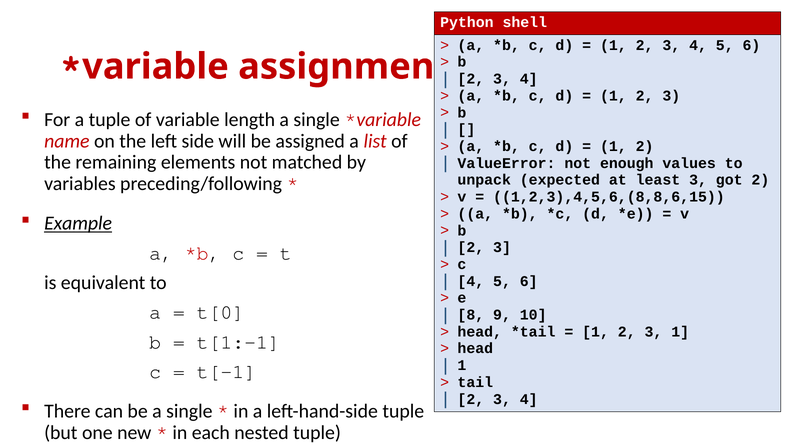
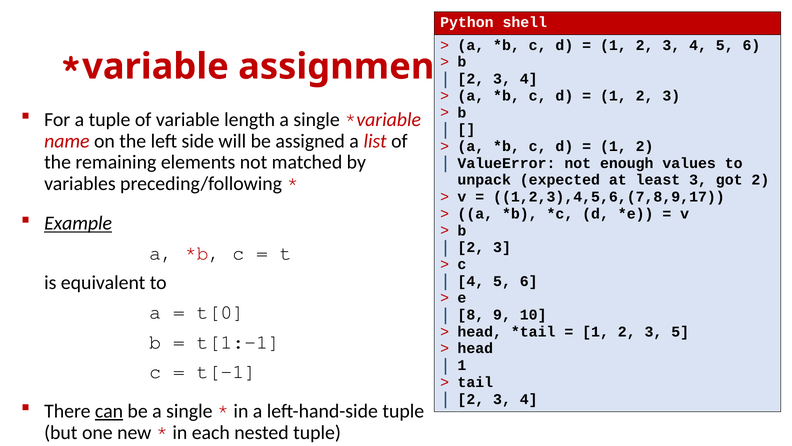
1,2,3),4,5,6,(8,8,6,15: 1,2,3),4,5,6,(8,8,6,15 -> 1,2,3),4,5,6,(7,8,9,17
3 1: 1 -> 5
can underline: none -> present
